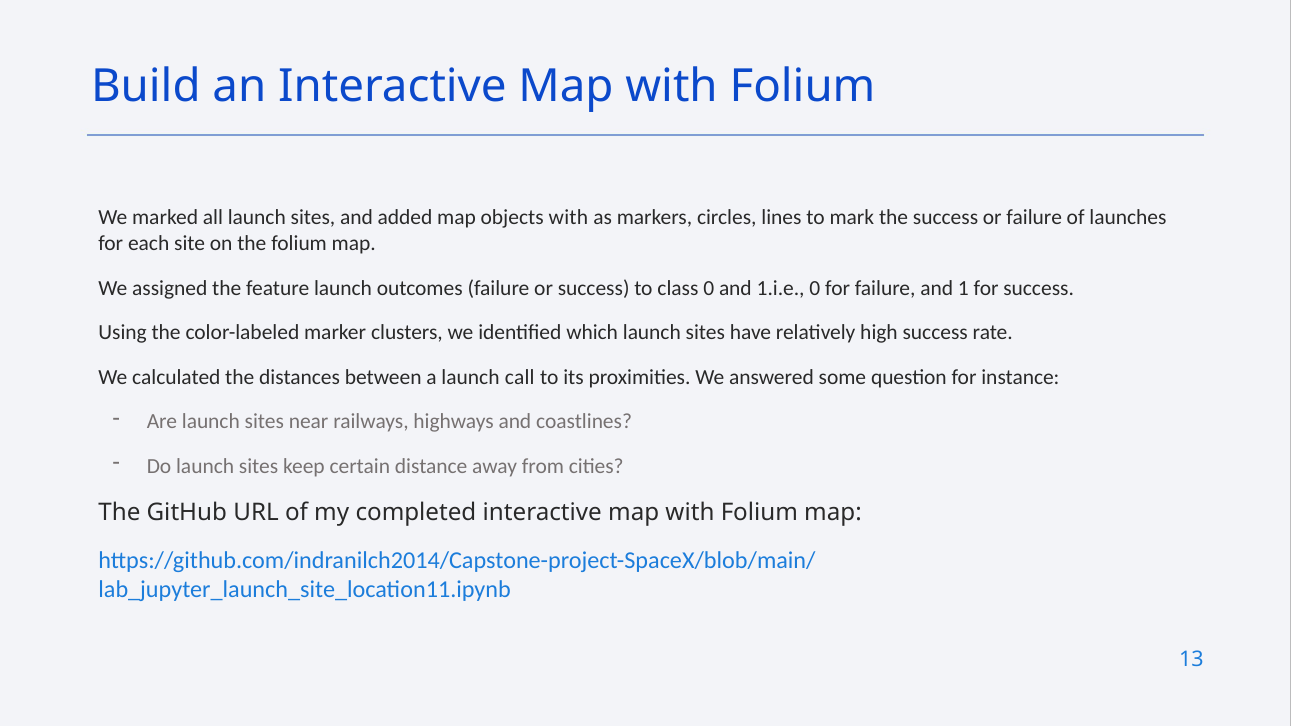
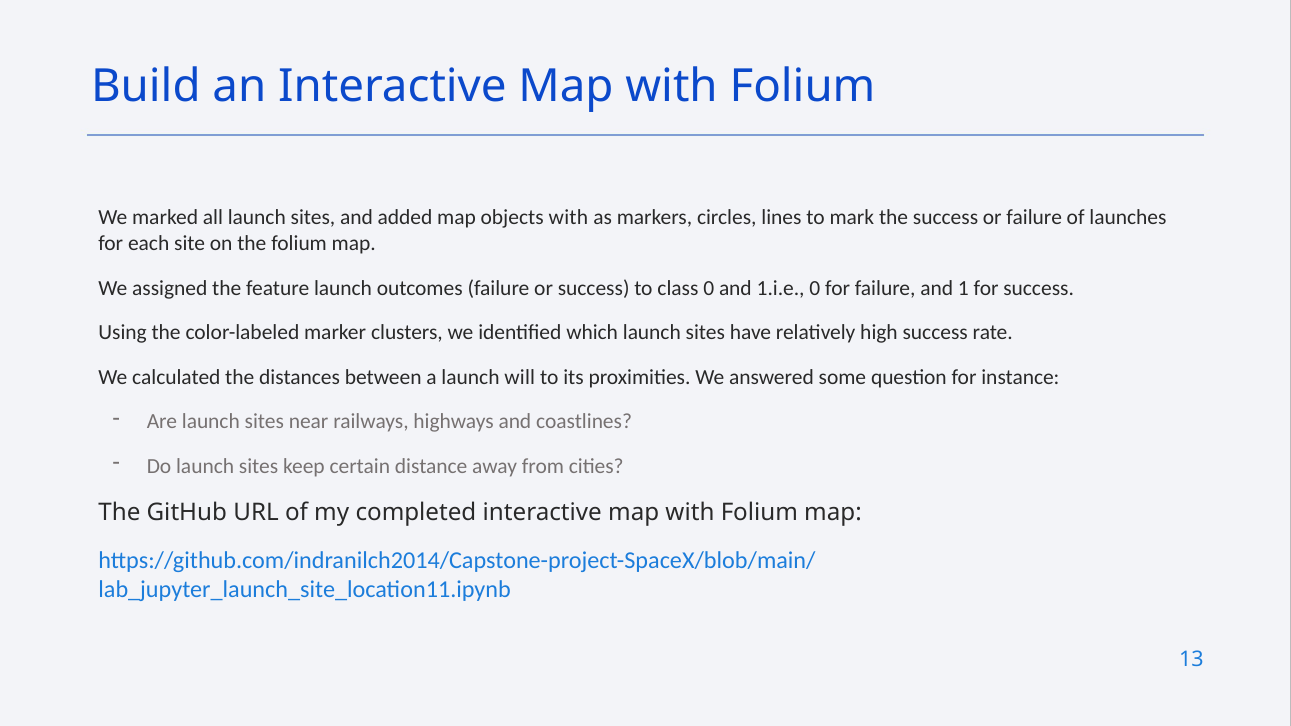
call: call -> will
